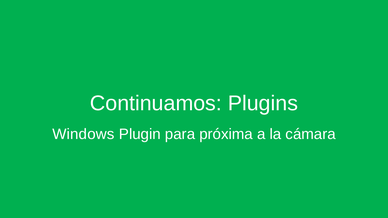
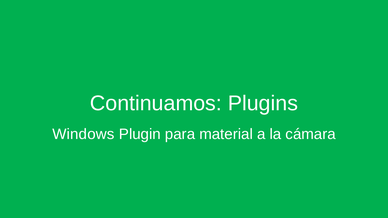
próxima: próxima -> material
